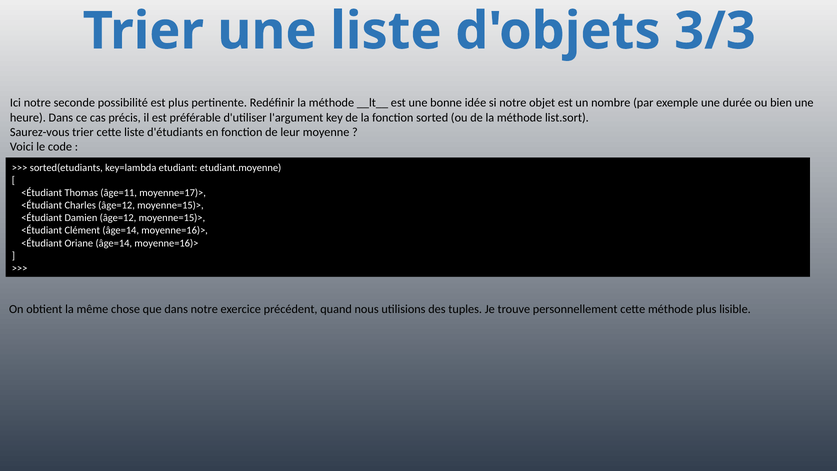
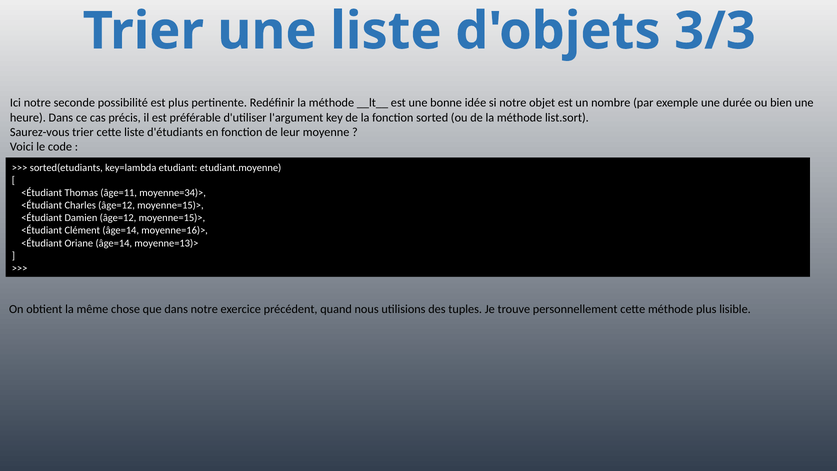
moyenne=17)>: moyenne=17)> -> moyenne=34)>
Oriane âge=14 moyenne=16)>: moyenne=16)> -> moyenne=13)>
